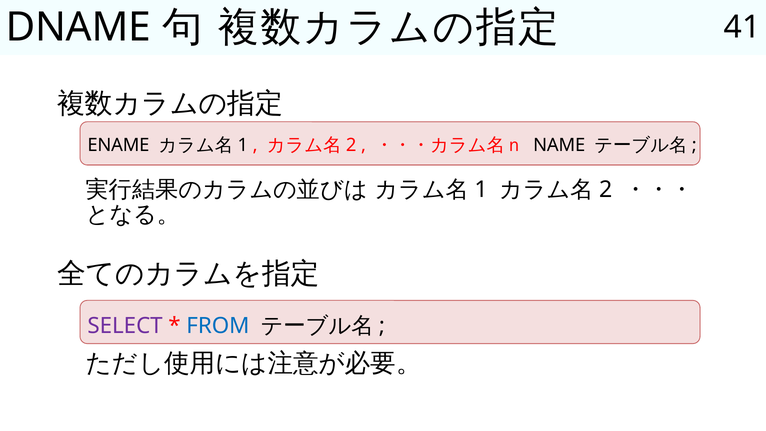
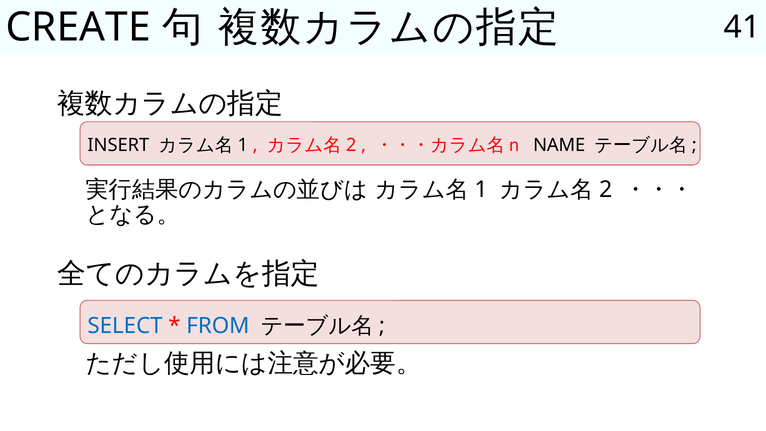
DNAME: DNAME -> CREATE
ENAME: ENAME -> INSERT
SELECT colour: purple -> blue
